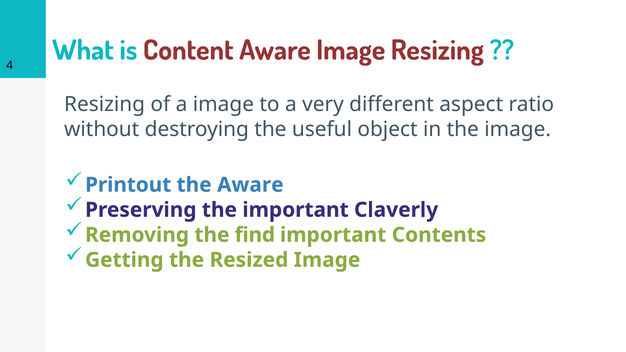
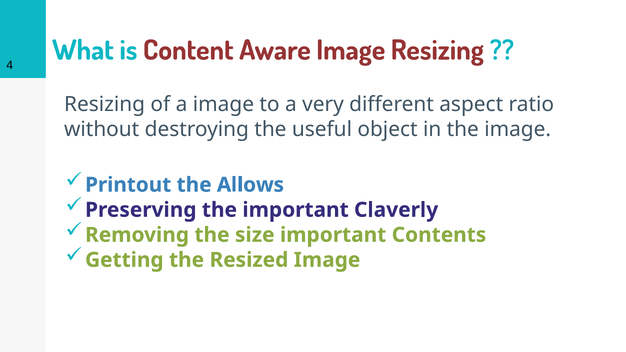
the Aware: Aware -> Allows
find: find -> size
